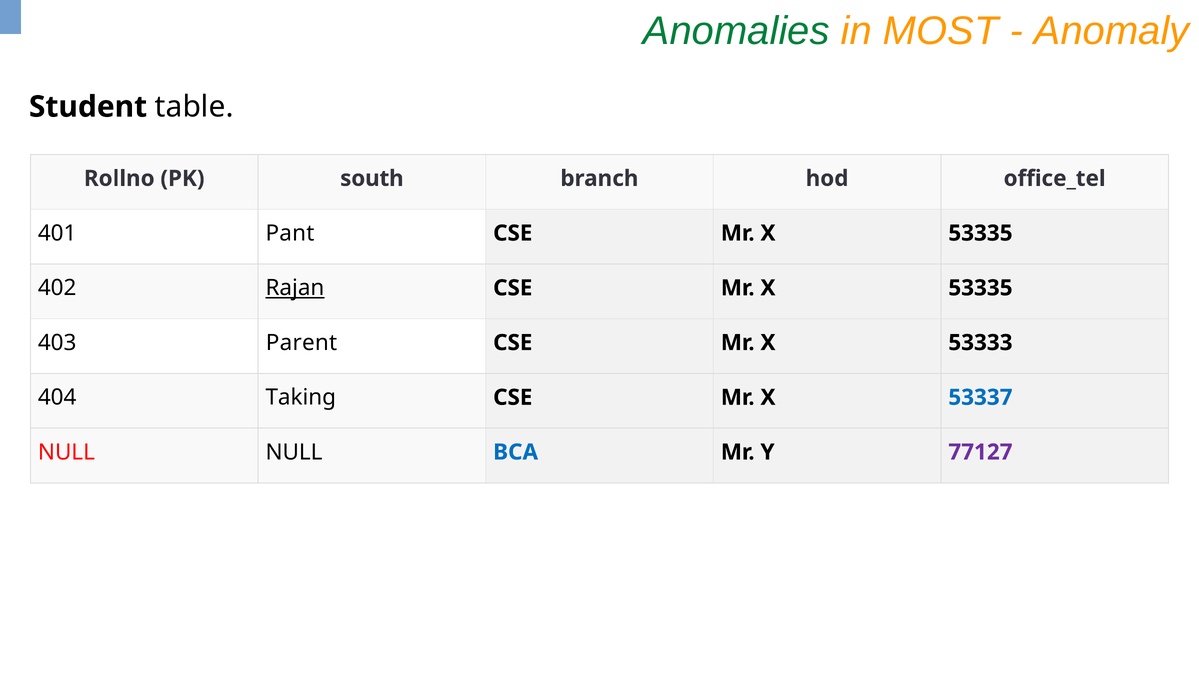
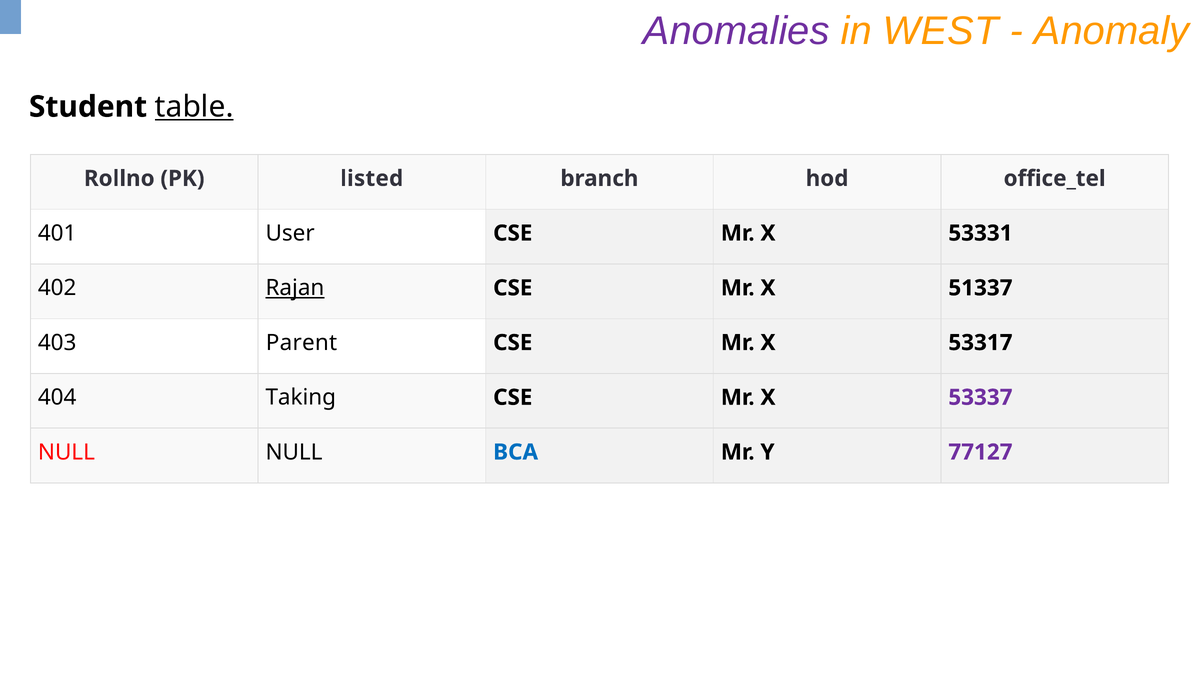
Anomalies colour: green -> purple
MOST: MOST -> WEST
table underline: none -> present
south: south -> listed
Pant: Pant -> User
53335 at (980, 233): 53335 -> 53331
53335 at (980, 288): 53335 -> 51337
53333: 53333 -> 53317
53337 colour: blue -> purple
